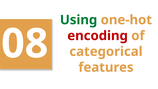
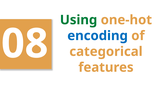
encoding colour: red -> blue
